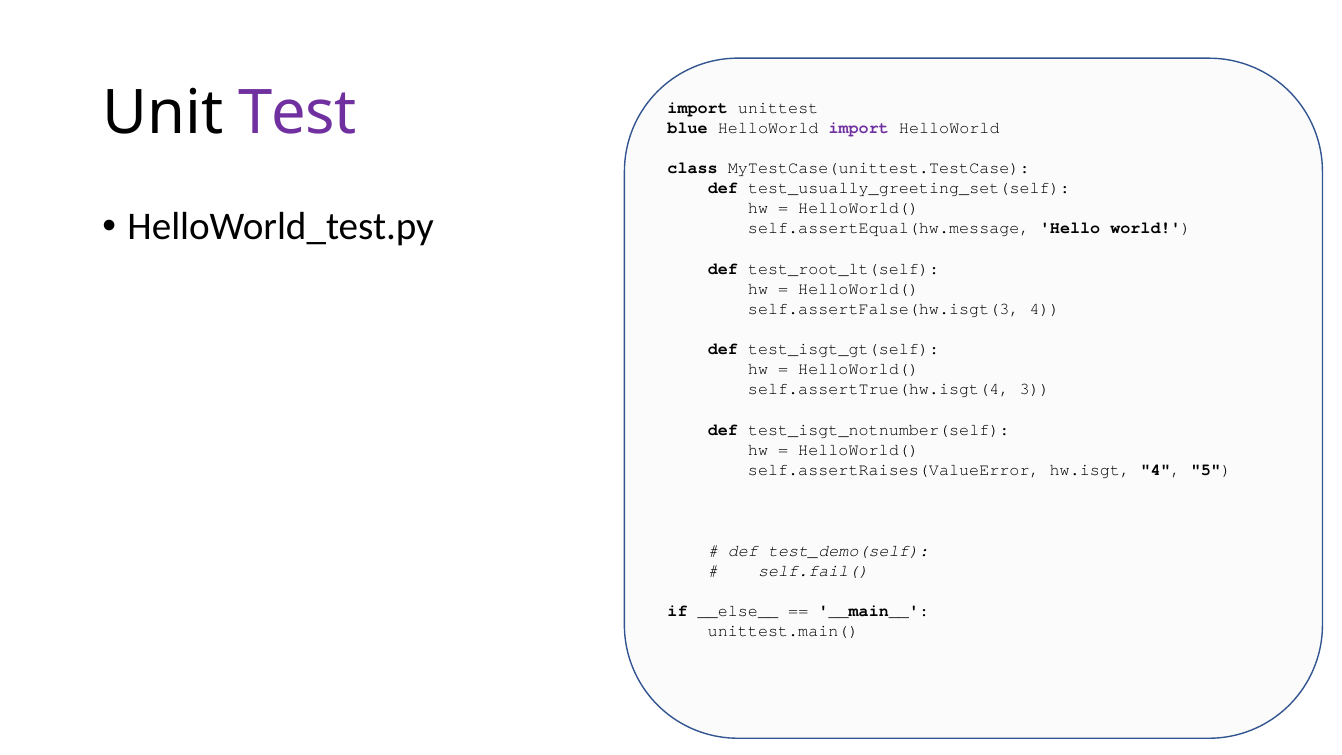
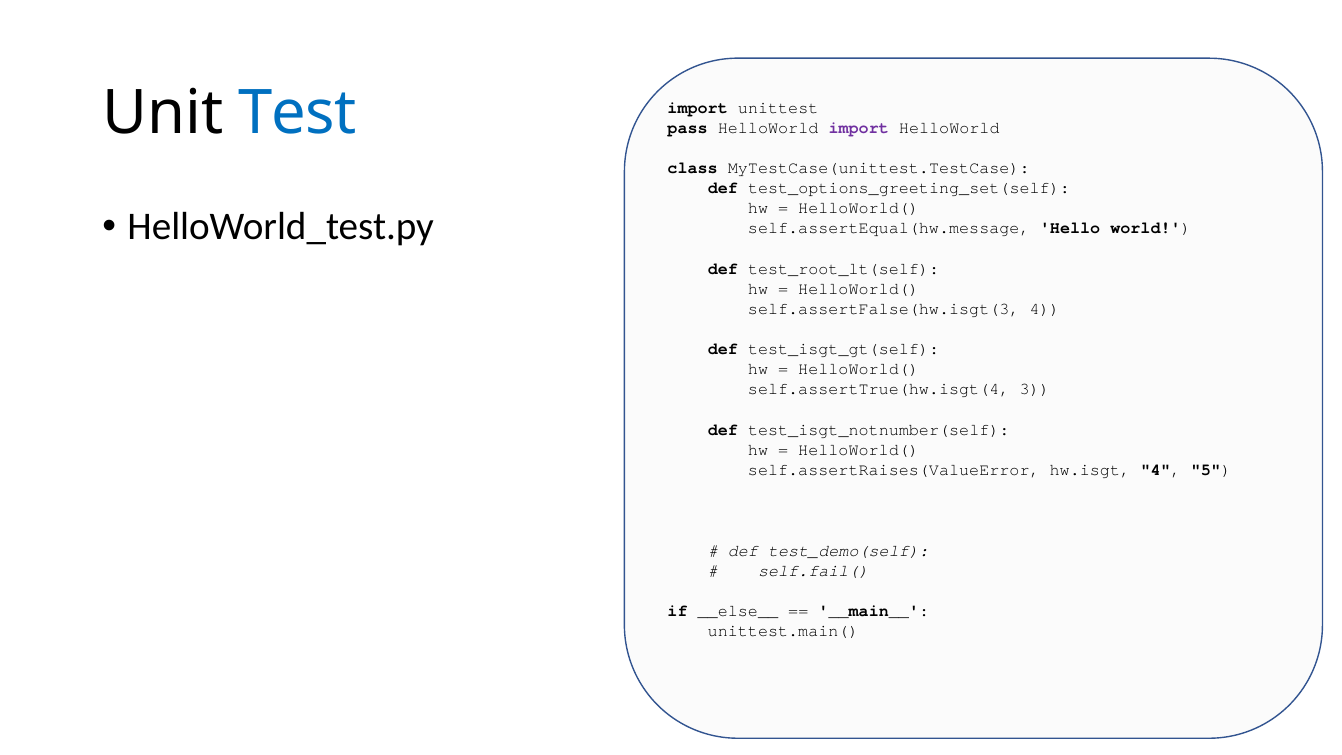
Test colour: purple -> blue
blue: blue -> pass
test_usually_greeting_set(self: test_usually_greeting_set(self -> test_options_greeting_set(self
